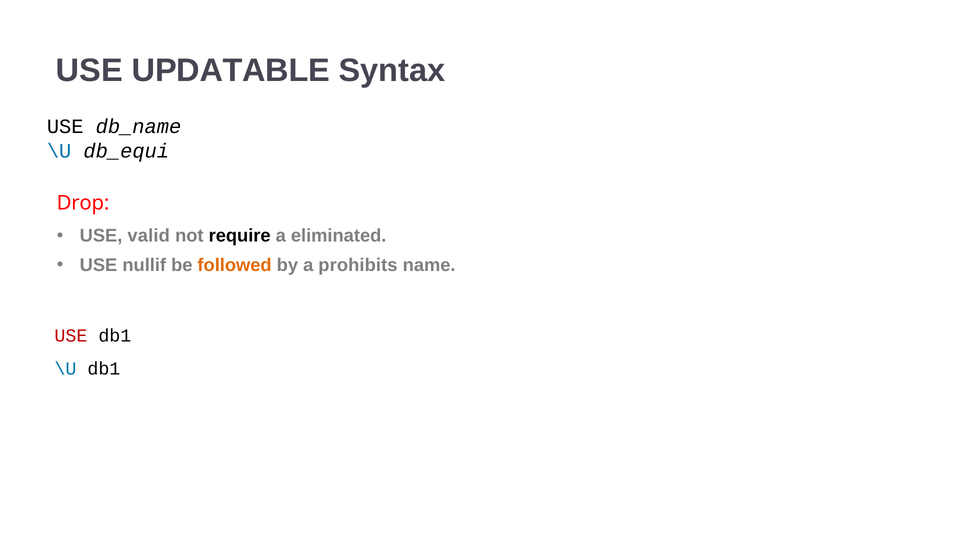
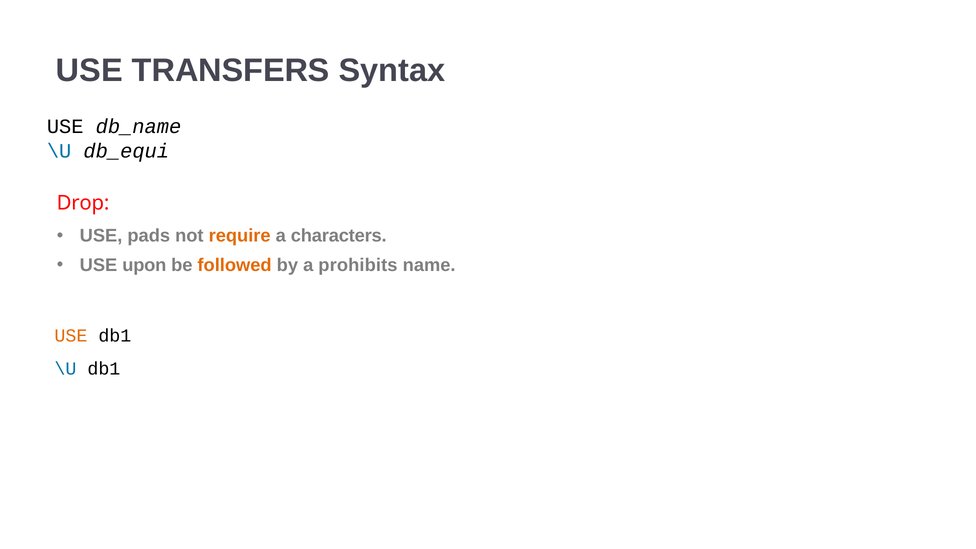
UPDATABLE: UPDATABLE -> TRANSFERS
valid: valid -> pads
require colour: black -> orange
eliminated: eliminated -> characters
nullif: nullif -> upon
USE at (71, 336) colour: red -> orange
